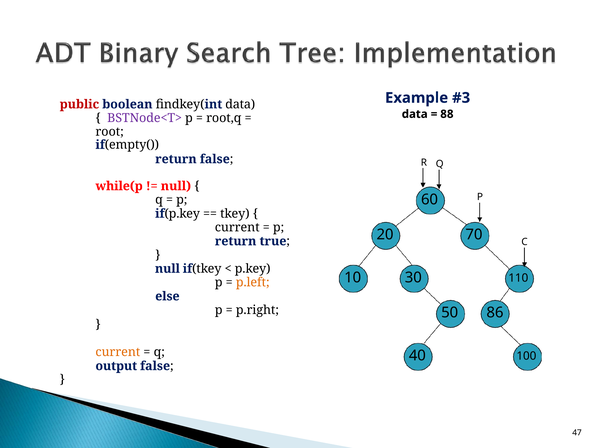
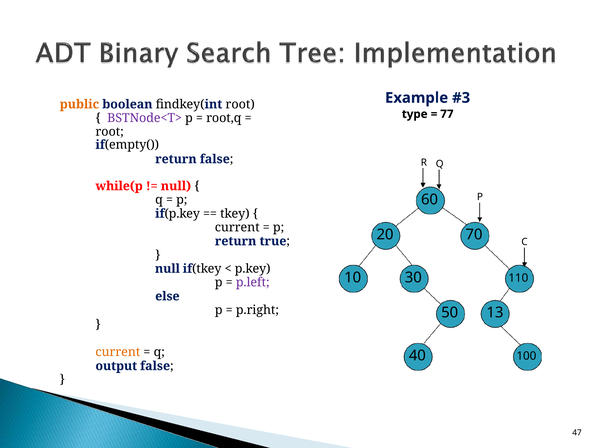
public colour: red -> orange
findkey(int data: data -> root
data at (415, 114): data -> type
88: 88 -> 77
p.left colour: orange -> purple
86: 86 -> 13
